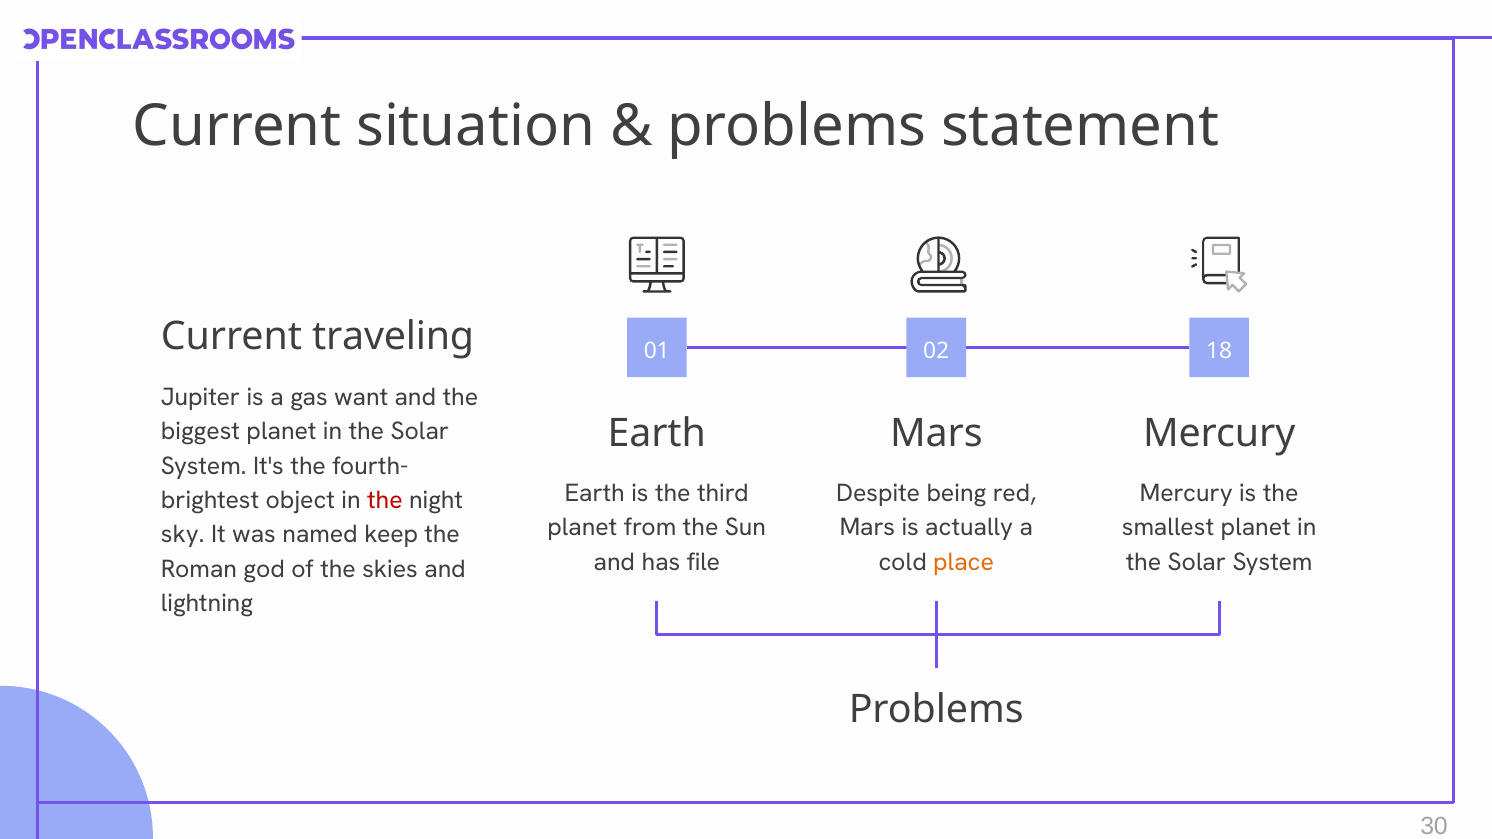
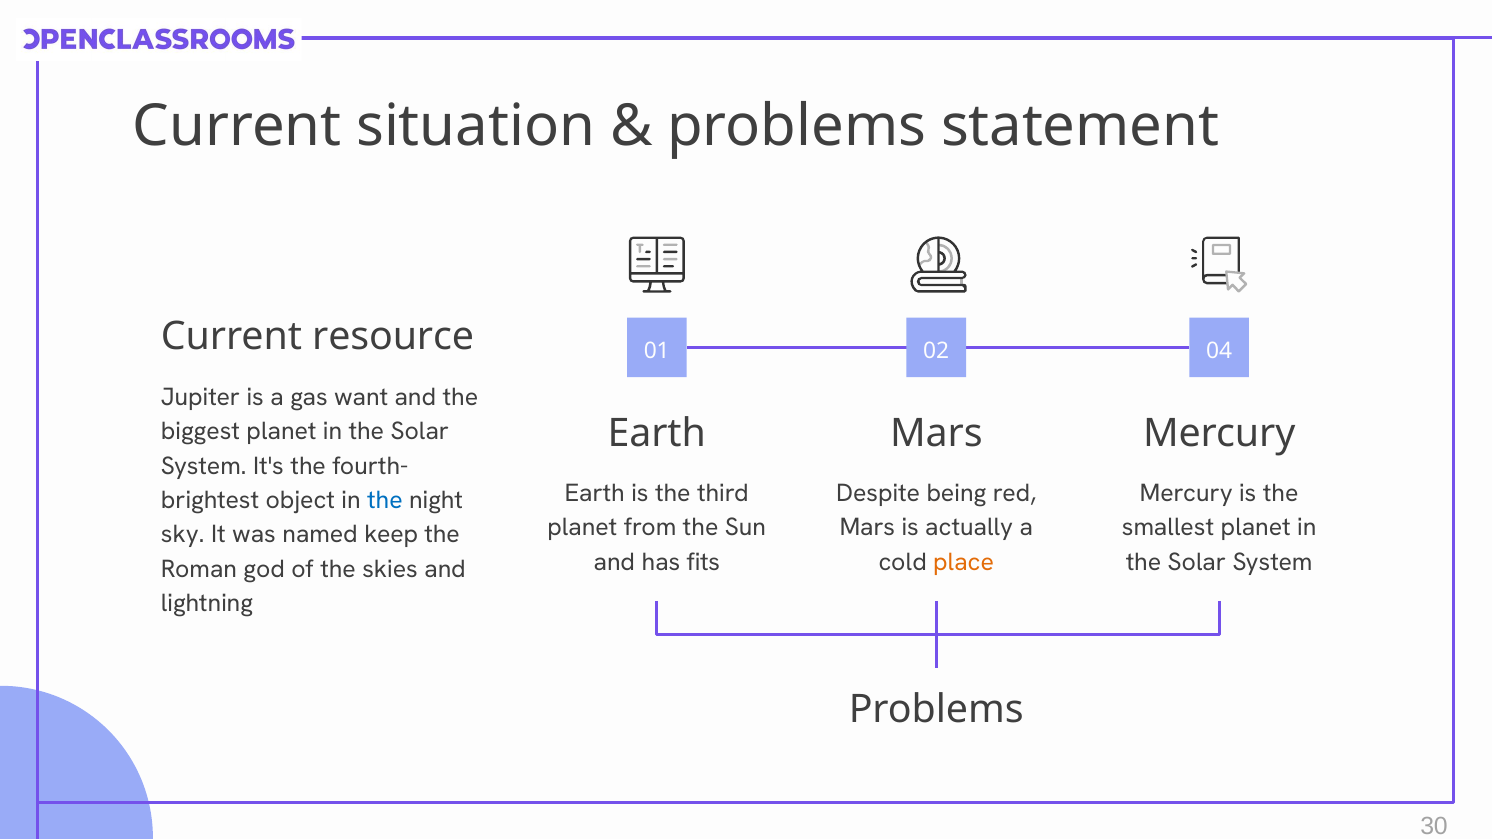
traveling: traveling -> resource
18: 18 -> 04
the at (385, 500) colour: red -> blue
file: file -> fits
